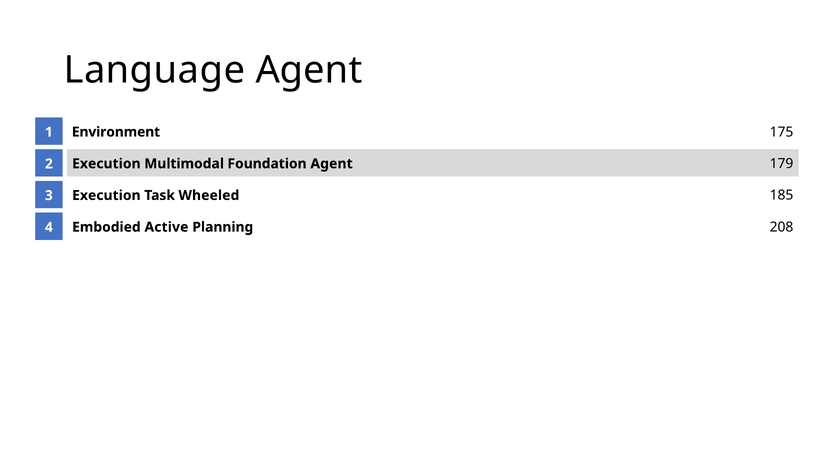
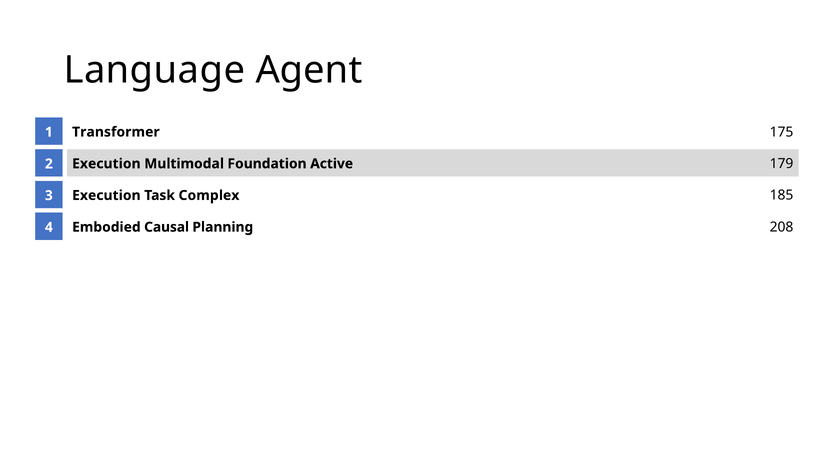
Environment: Environment -> Transformer
Foundation Agent: Agent -> Active
Wheeled: Wheeled -> Complex
Active: Active -> Causal
